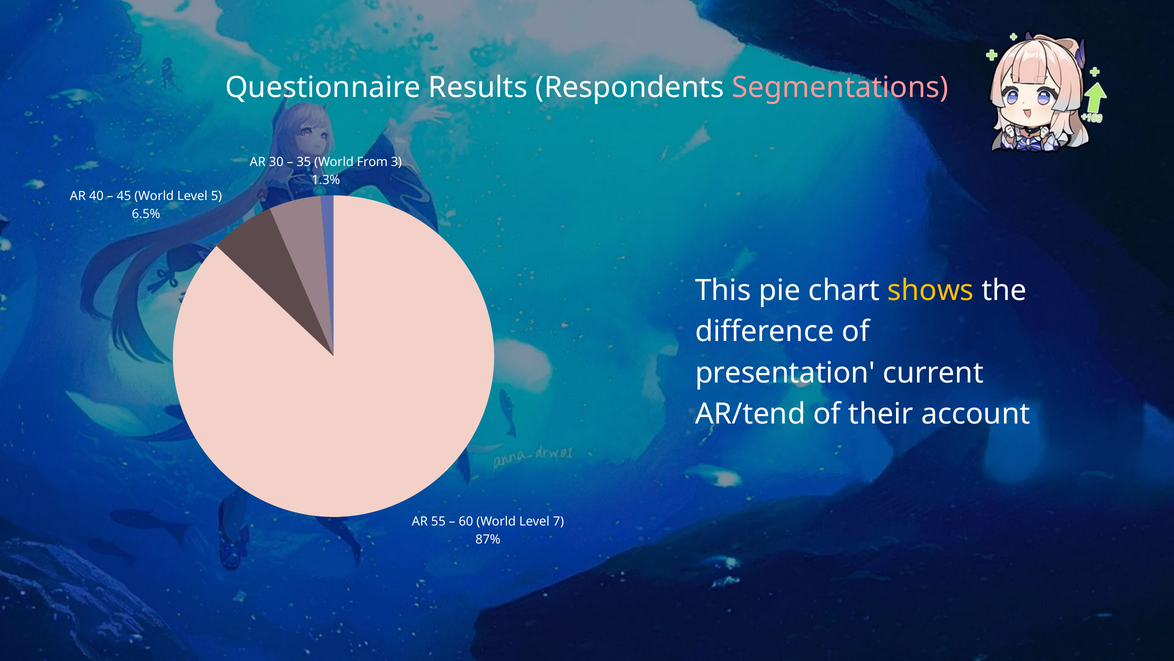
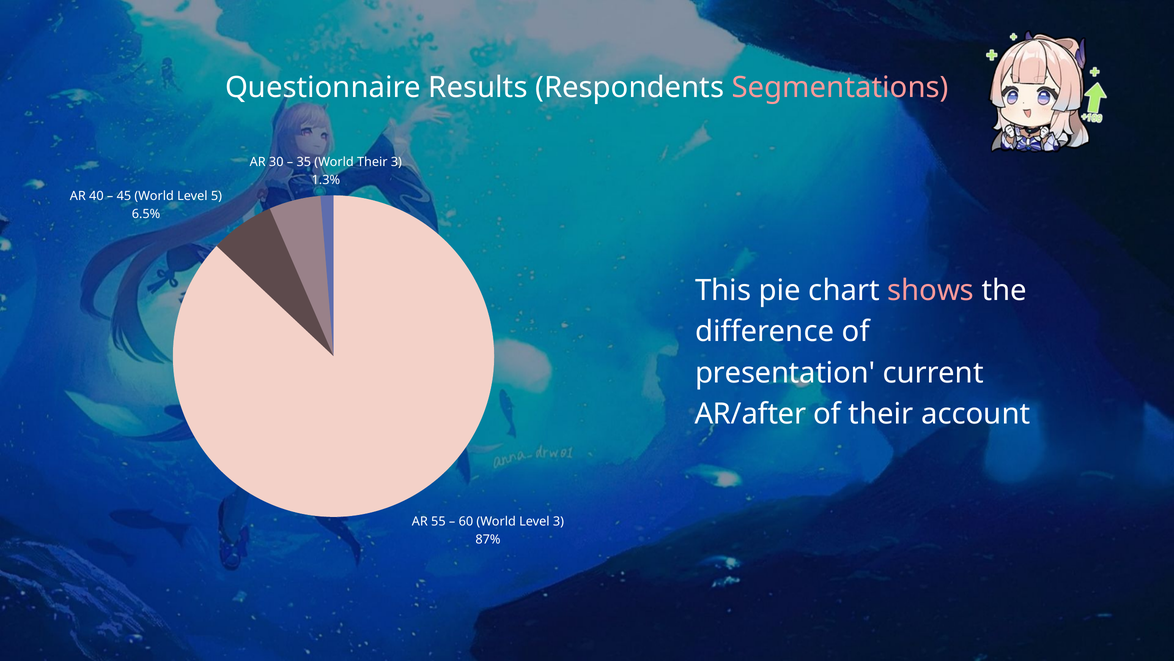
World From: From -> Their
shows colour: yellow -> pink
AR/tend: AR/tend -> AR/after
Level 7: 7 -> 3
